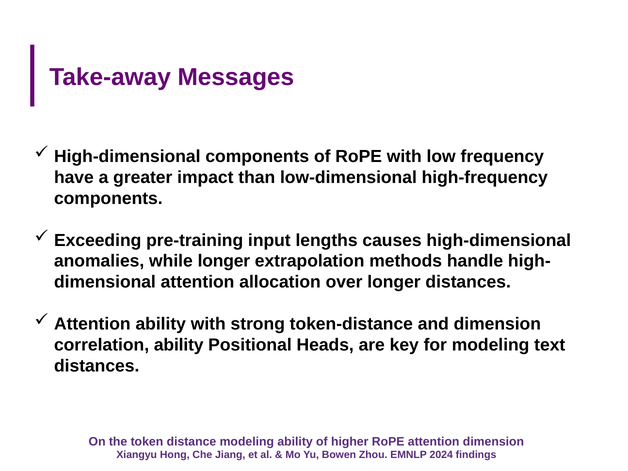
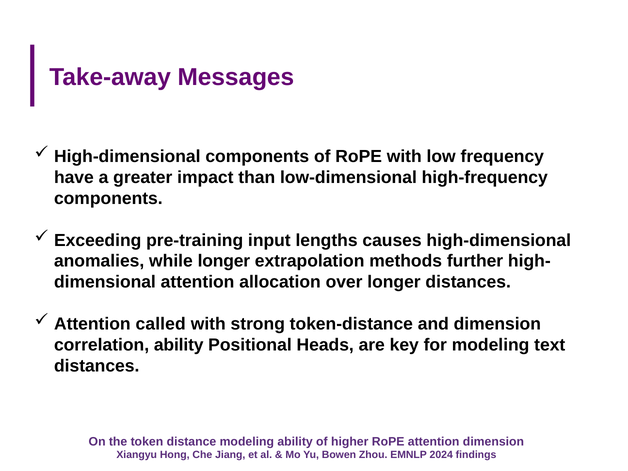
handle: handle -> further
Attention ability: ability -> called
